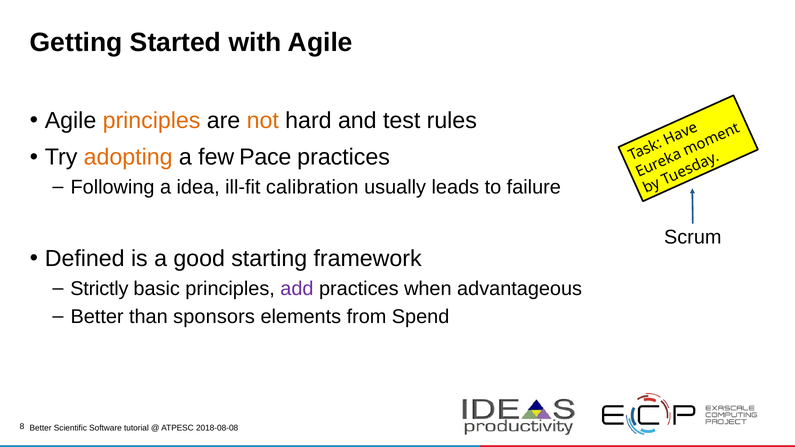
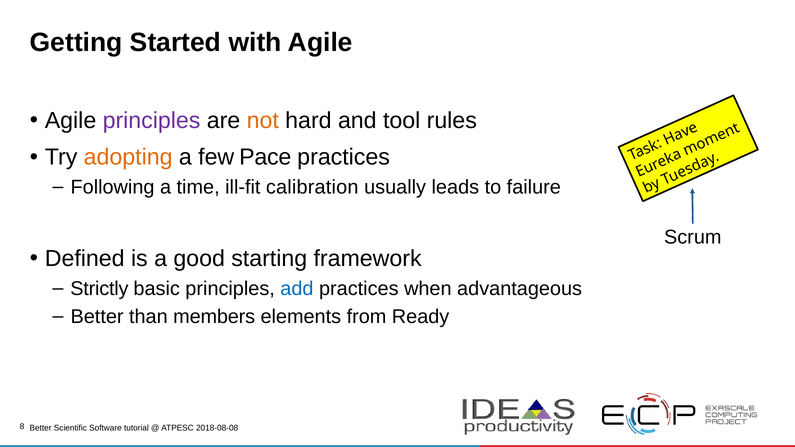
principles at (152, 121) colour: orange -> purple
test: test -> tool
idea: idea -> time
add colour: purple -> blue
sponsors: sponsors -> members
Spend: Spend -> Ready
